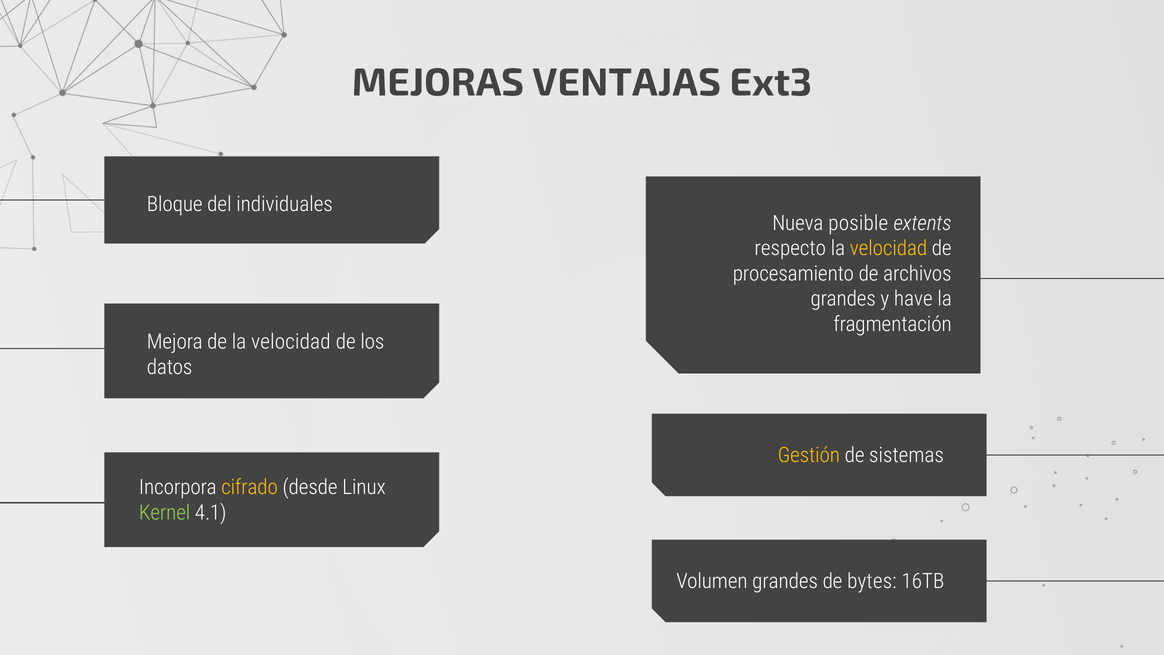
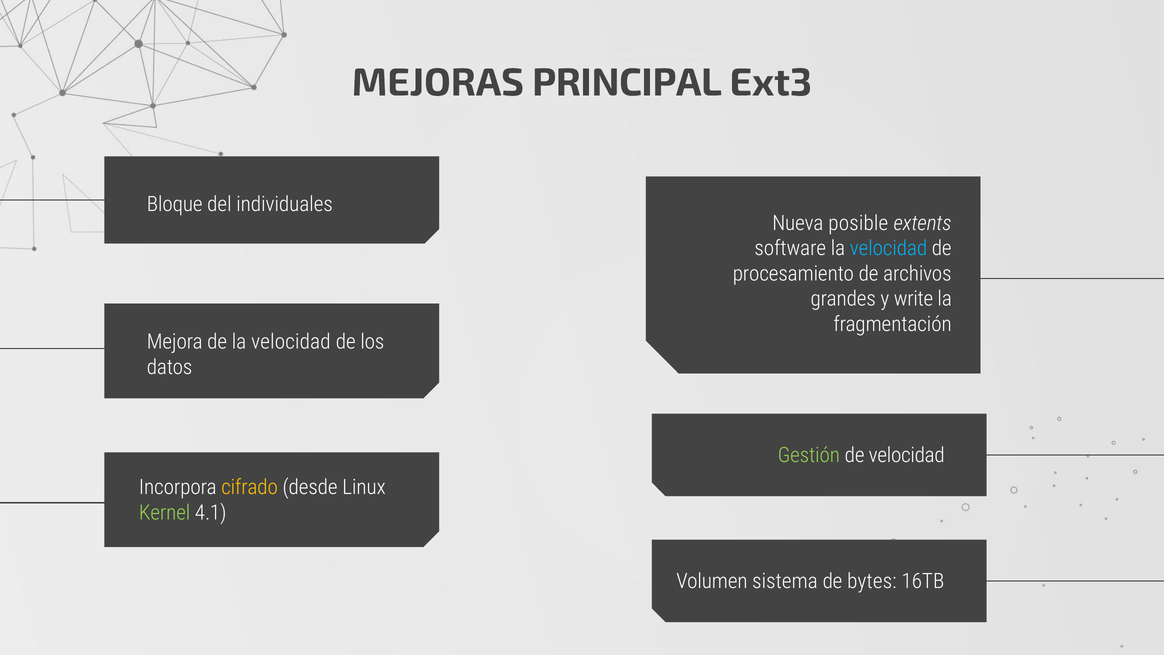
VENTAJAS: VENTAJAS -> PRINCIPAL
respecto: respecto -> software
velocidad at (888, 248) colour: yellow -> light blue
have: have -> write
Gestión colour: yellow -> light green
de sistemas: sistemas -> velocidad
Volumen grandes: grandes -> sistema
